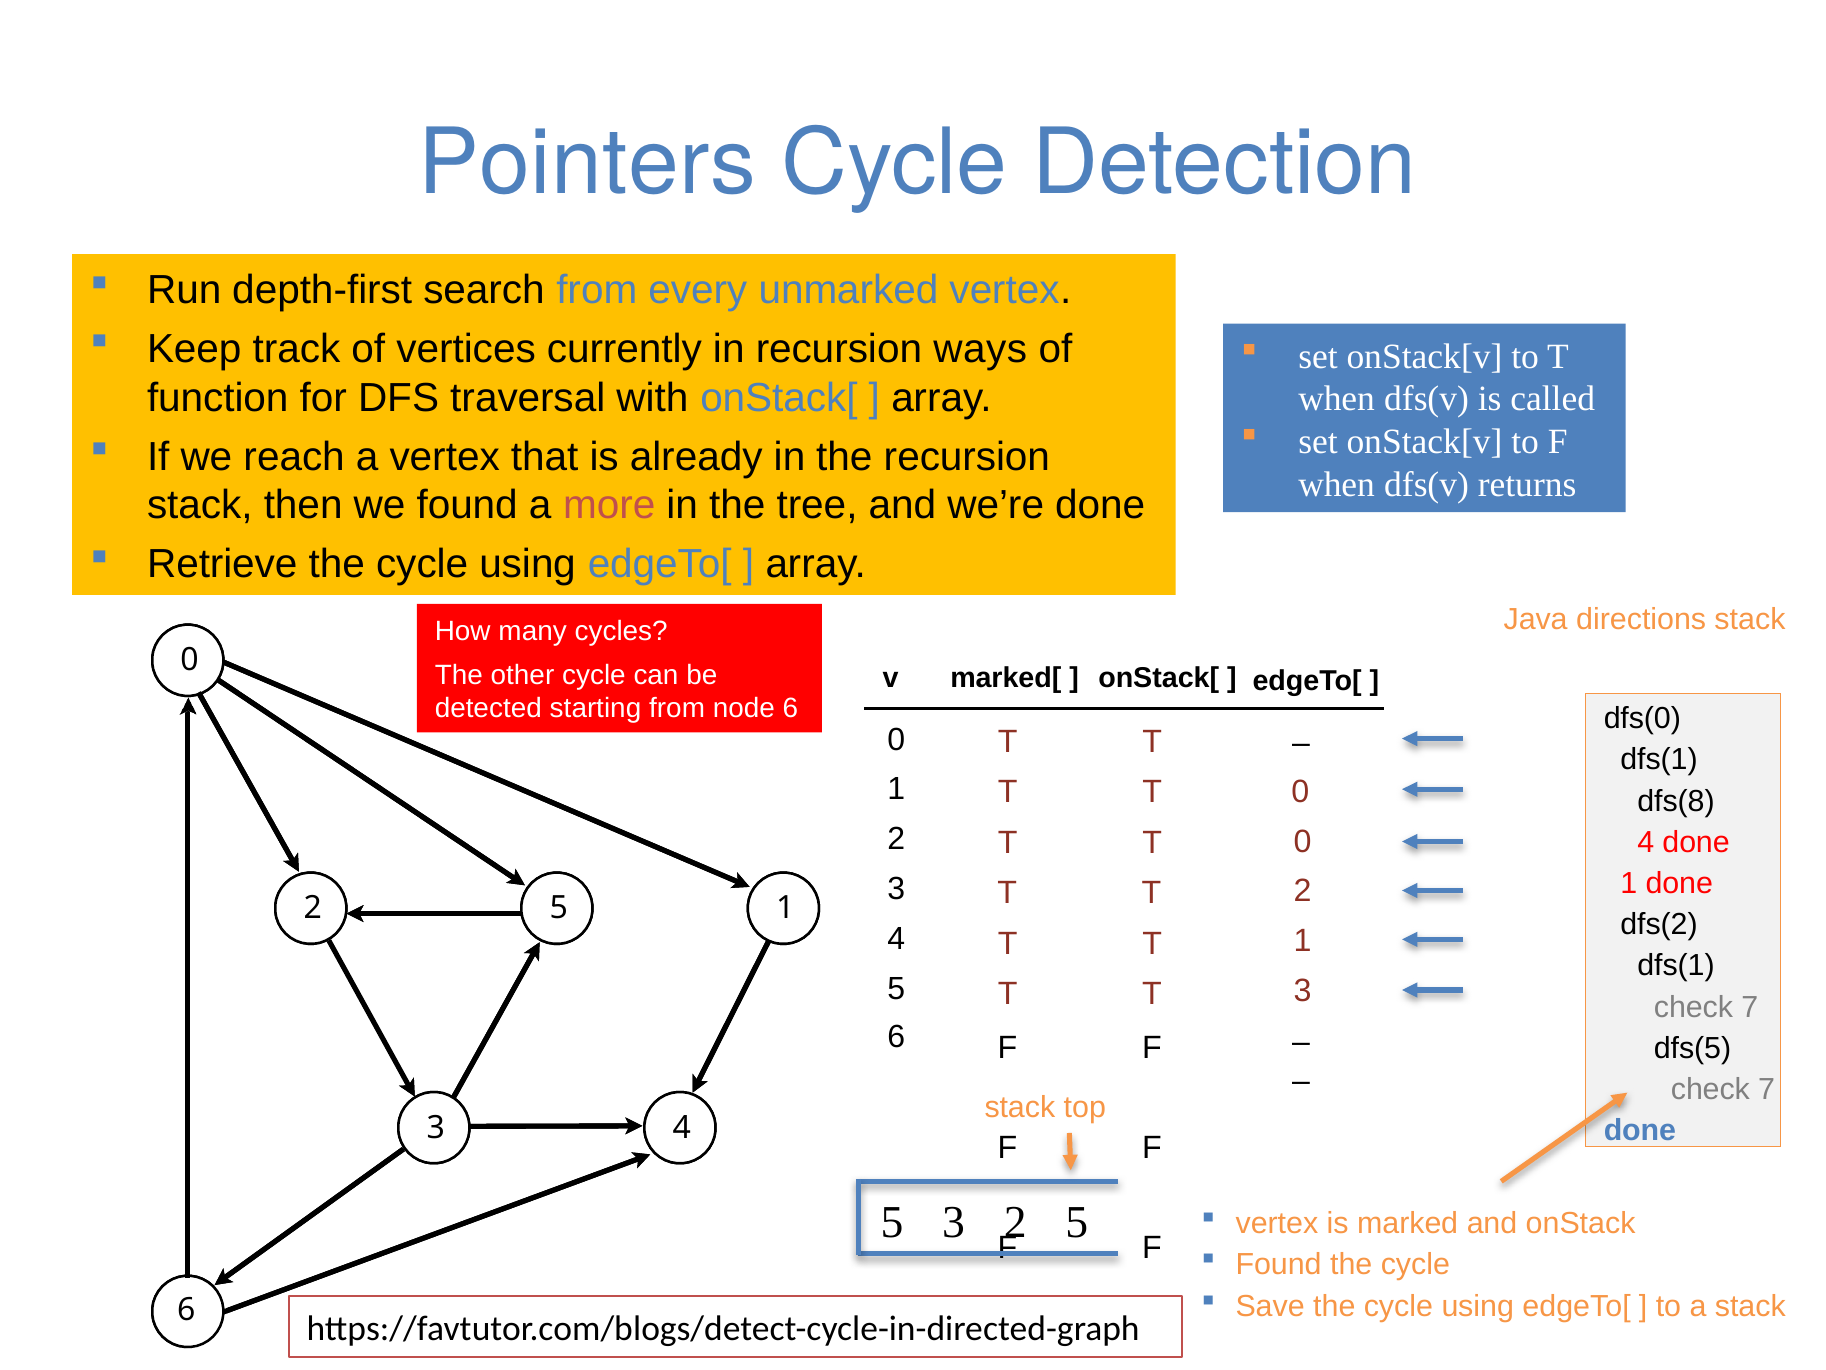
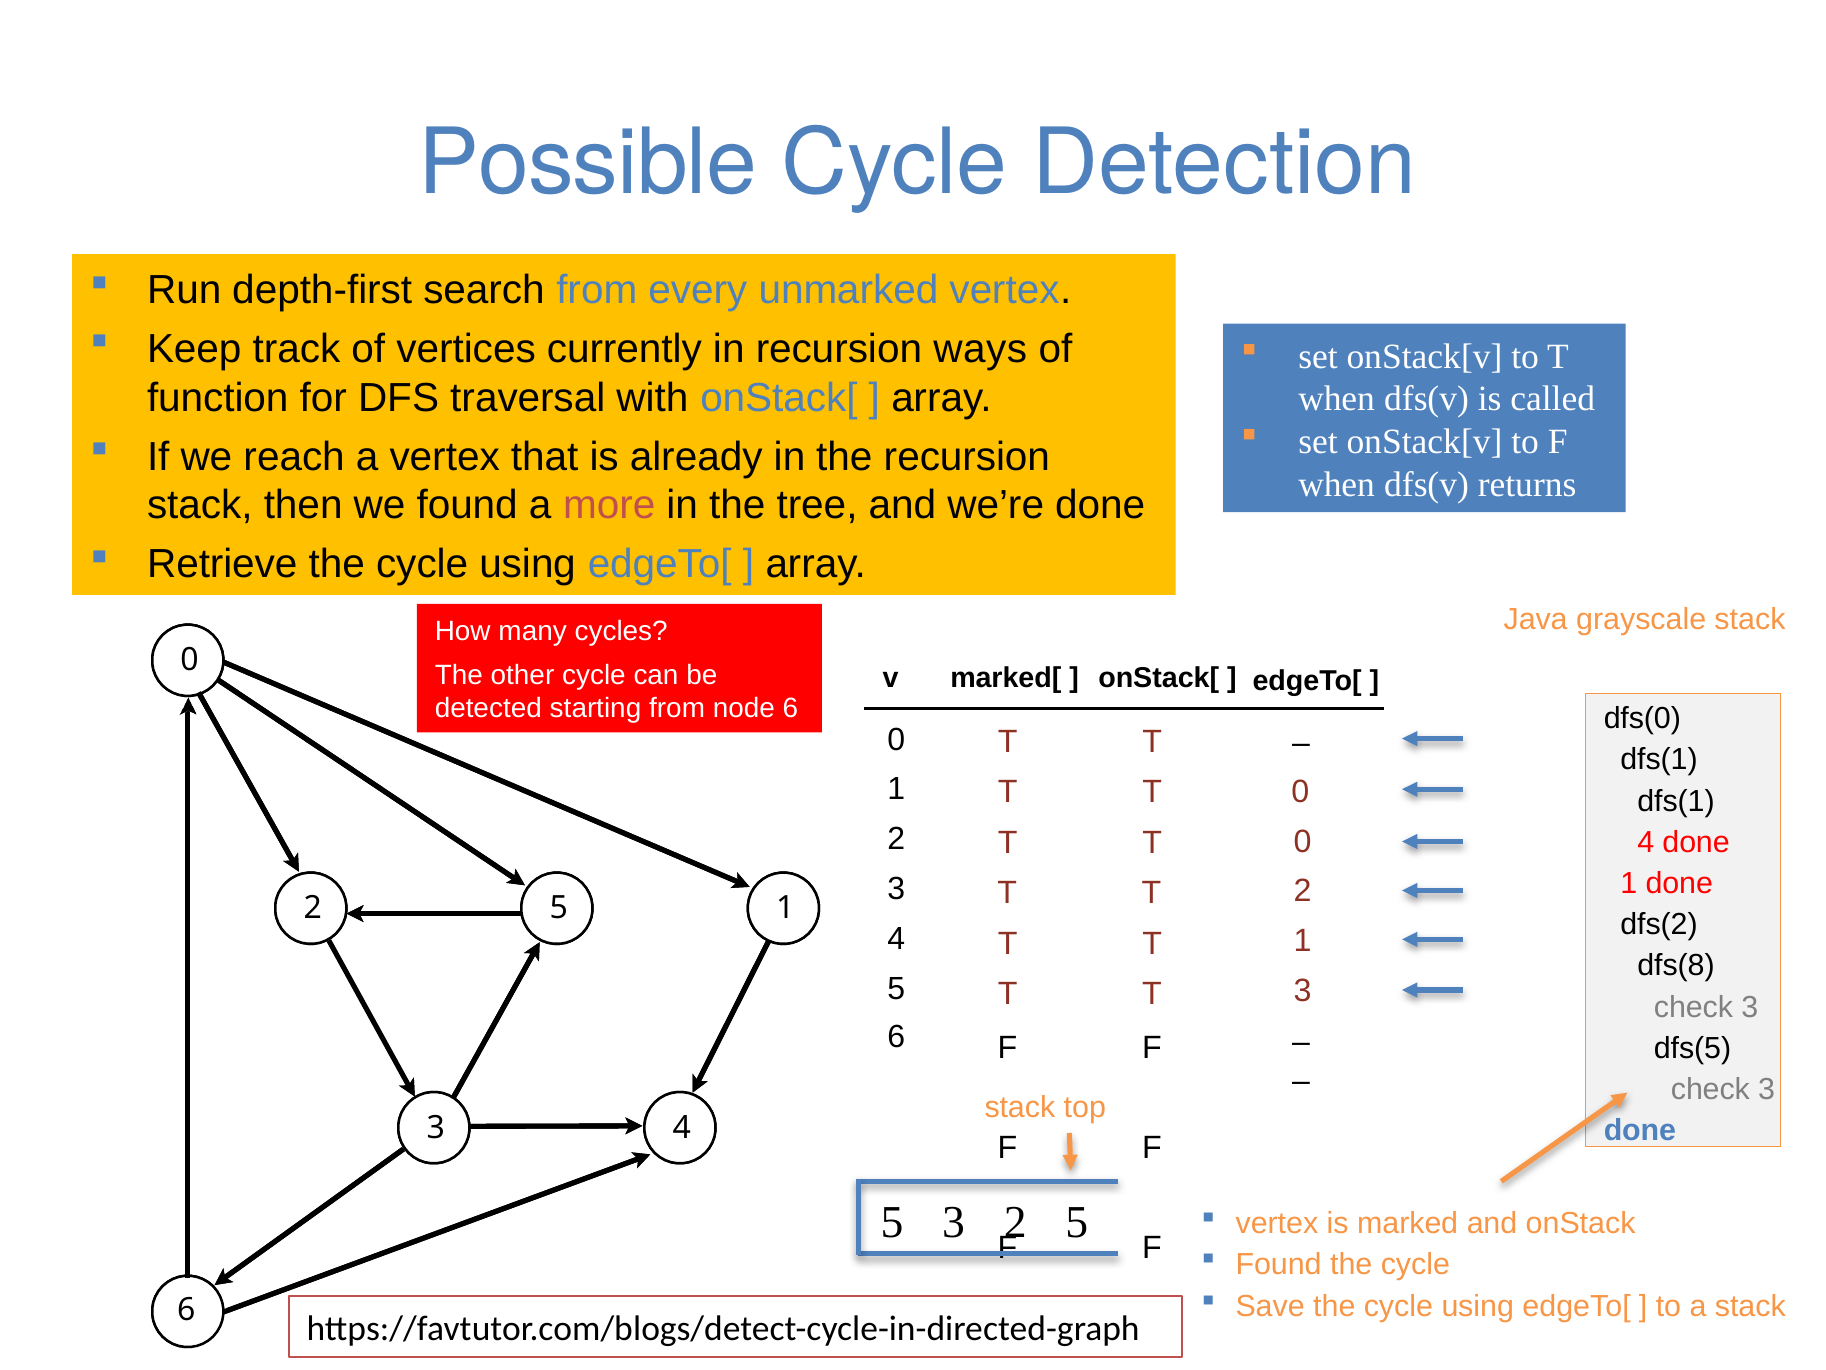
Pointers: Pointers -> Possible
directions: directions -> grayscale
dfs(8 at (1676, 801): dfs(8 -> dfs(1
dfs(1 at (1676, 966): dfs(1 -> dfs(8
7 at (1750, 1007): 7 -> 3
7 at (1767, 1089): 7 -> 3
